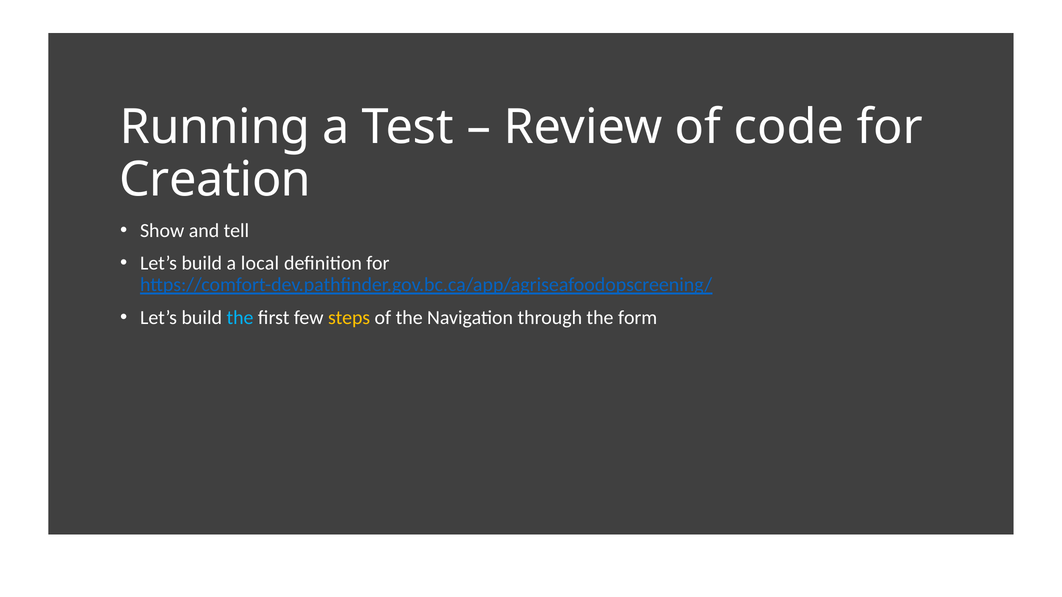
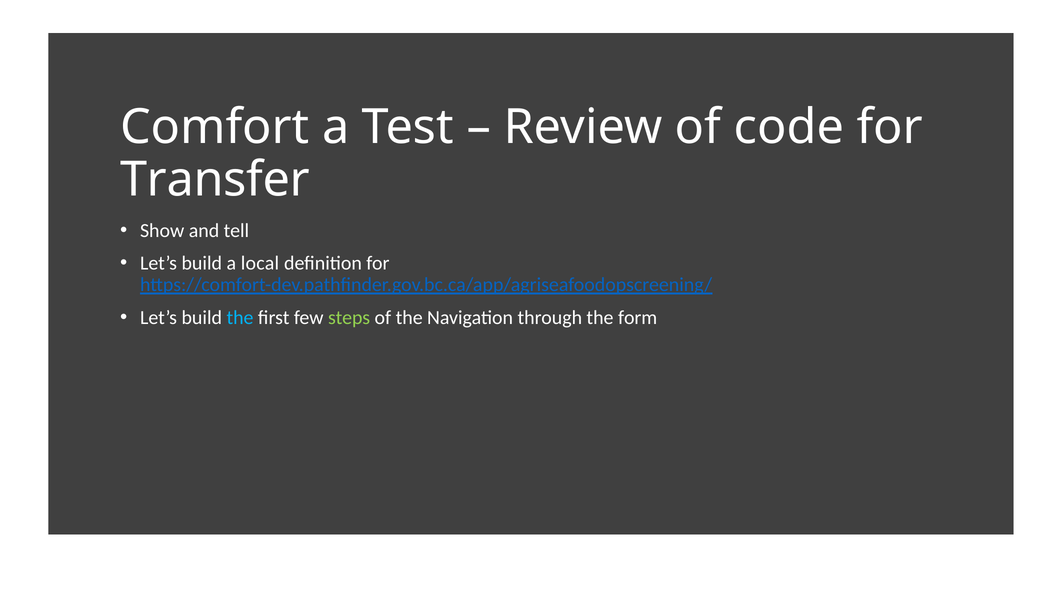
Running: Running -> Comfort
Creation: Creation -> Transfer
steps colour: yellow -> light green
